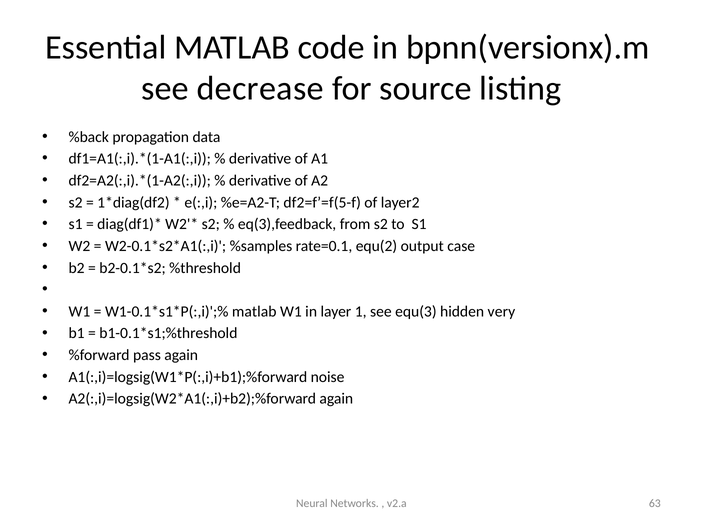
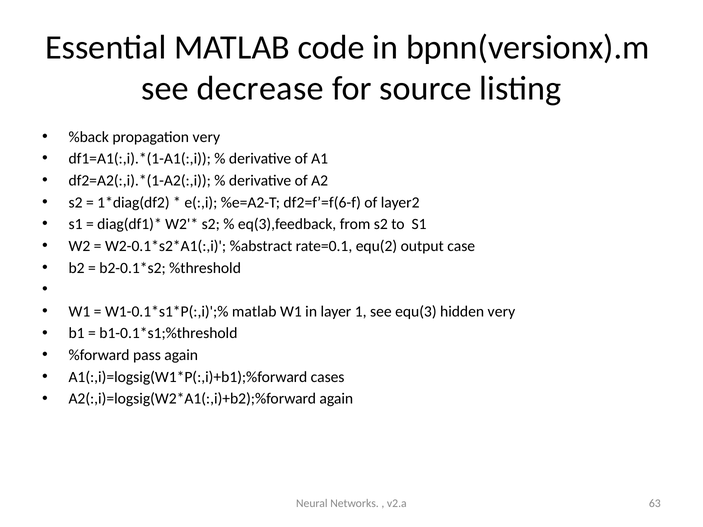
propagation data: data -> very
df2=f’=f(5-f: df2=f’=f(5-f -> df2=f’=f(6-f
%samples: %samples -> %abstract
noise: noise -> cases
